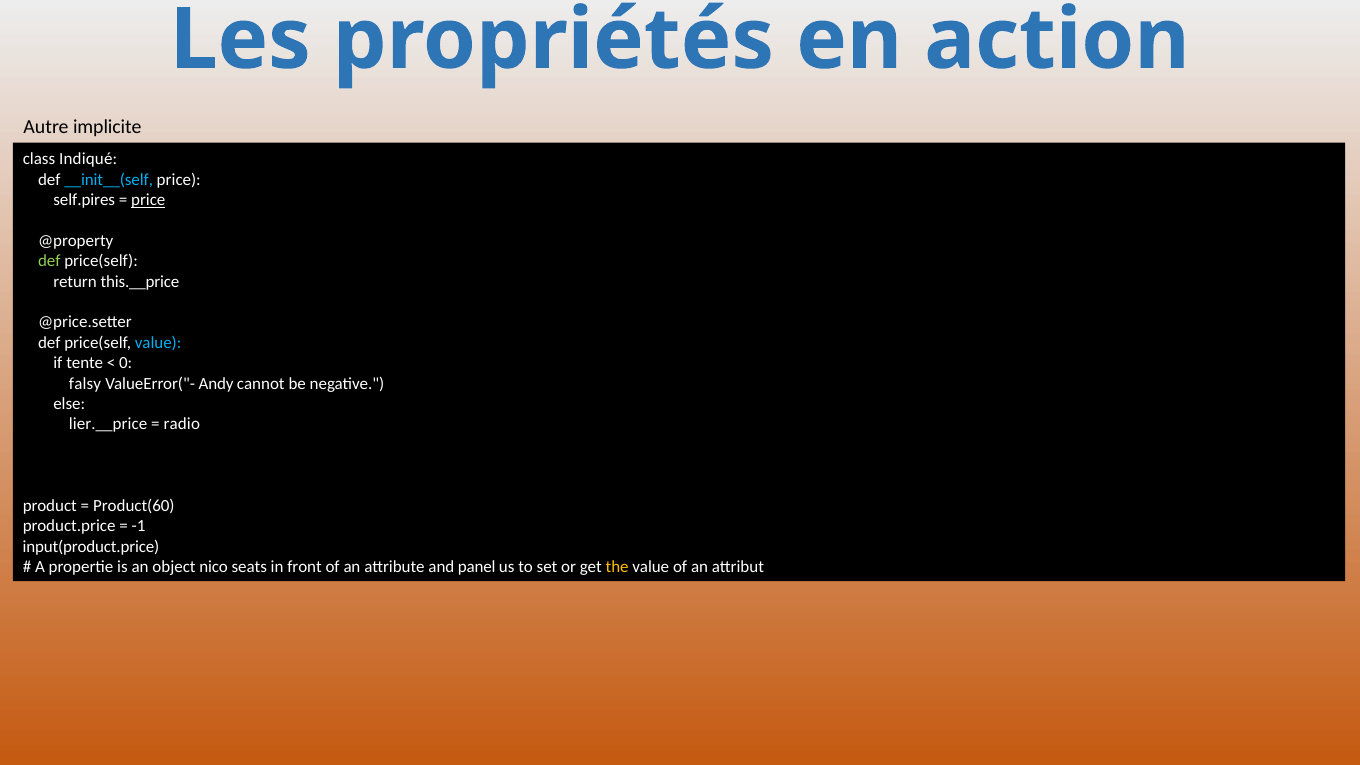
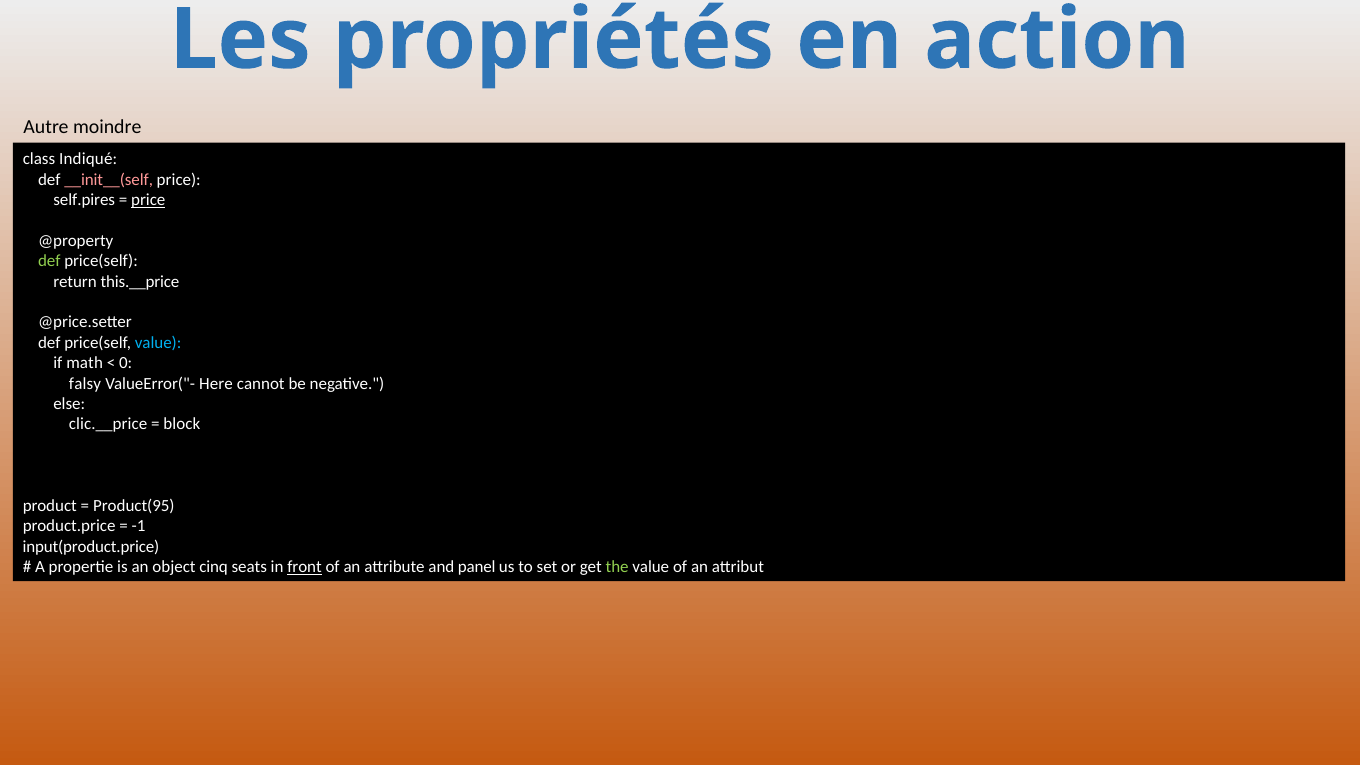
implicite: implicite -> moindre
__init__(self colour: light blue -> pink
tente: tente -> math
Andy: Andy -> Here
lier.__price: lier.__price -> clic.__price
radio: radio -> block
Product(60: Product(60 -> Product(95
nico: nico -> cinq
front underline: none -> present
the colour: yellow -> light green
